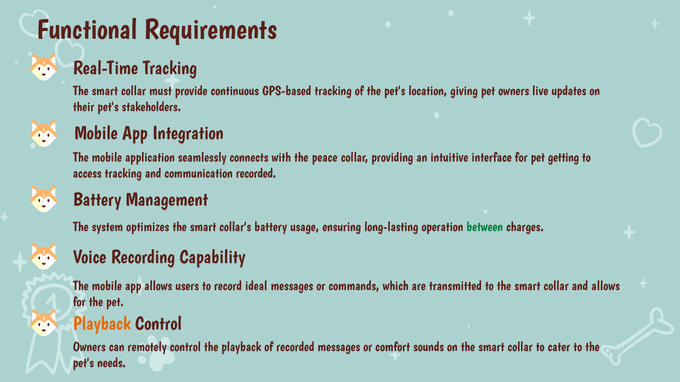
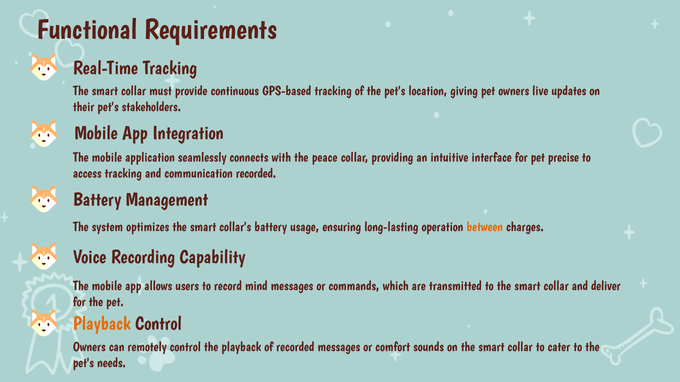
getting: getting -> precise
between colour: green -> orange
ideal: ideal -> mind
and allows: allows -> deliver
